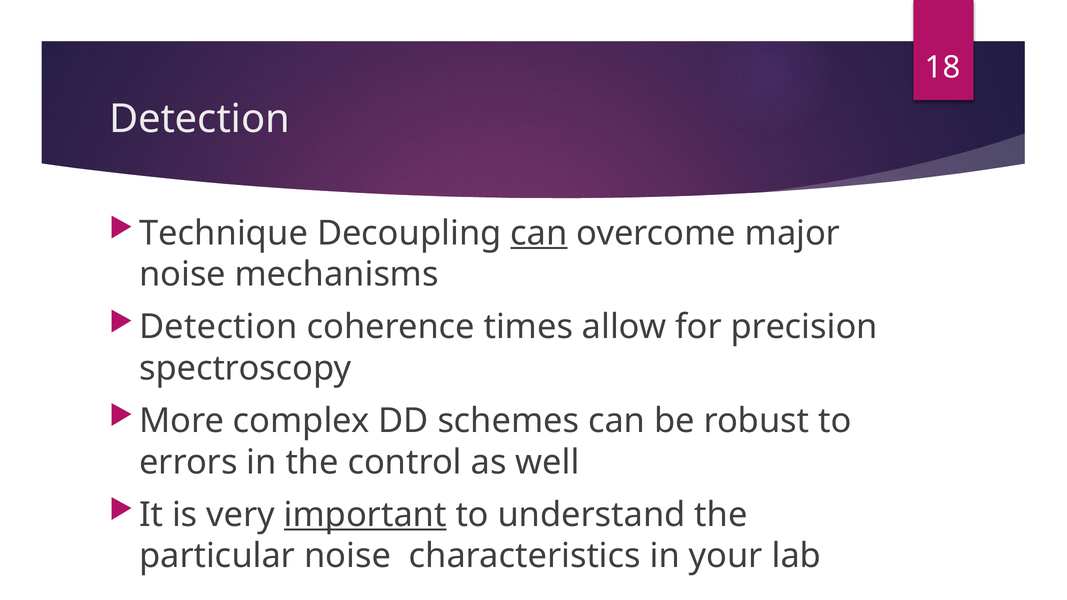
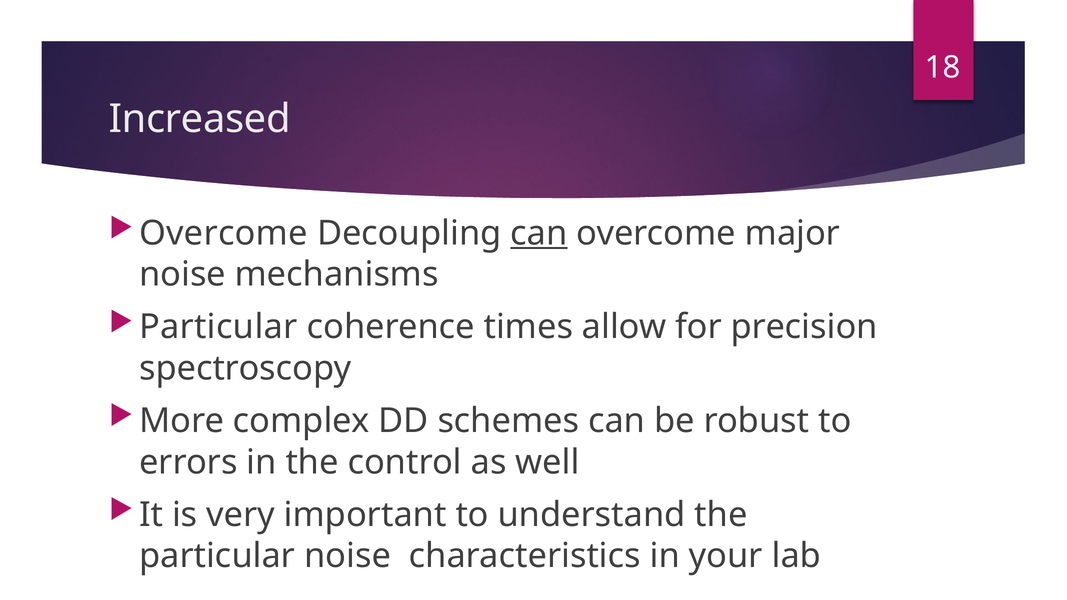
Detection at (199, 119): Detection -> Increased
Technique at (224, 233): Technique -> Overcome
Detection at (218, 327): Detection -> Particular
important underline: present -> none
